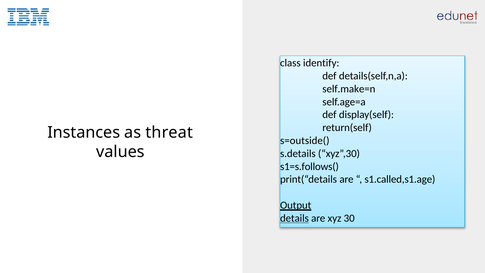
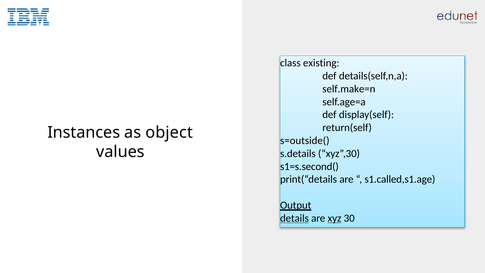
identify: identify -> existing
threat: threat -> object
s1=s.follows(: s1=s.follows( -> s1=s.second(
xyz underline: none -> present
